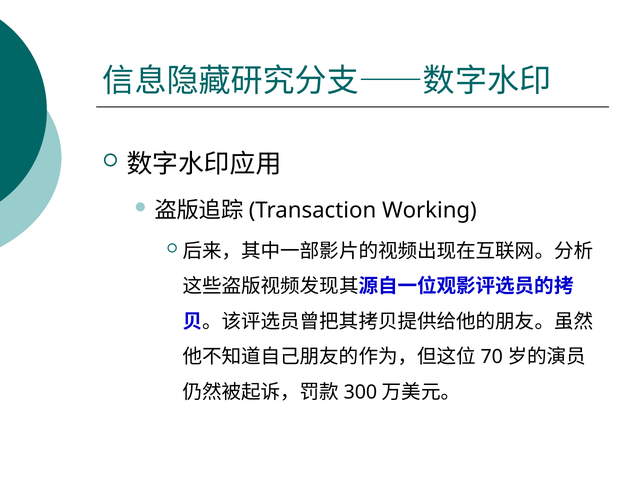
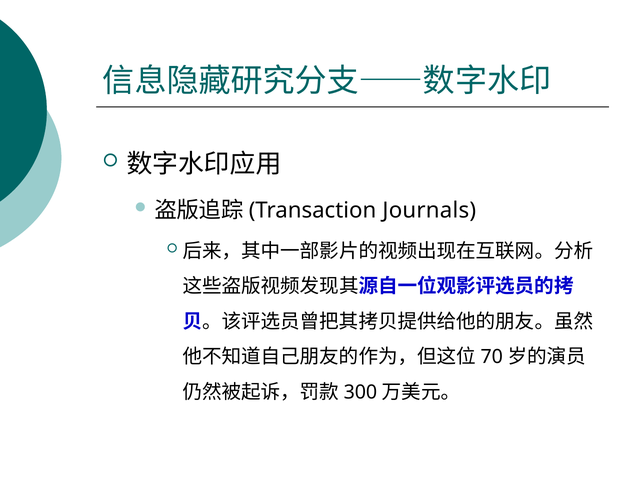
Working: Working -> Journals
